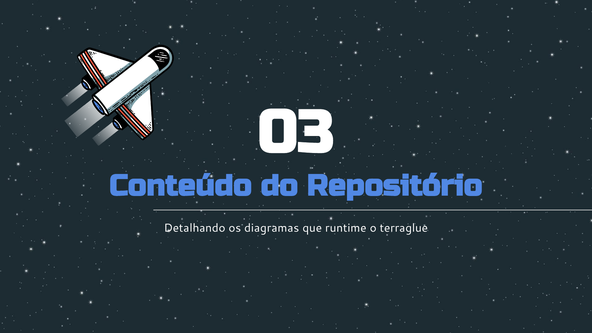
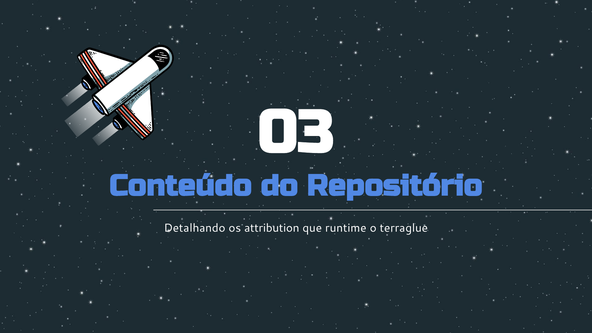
diagramas: diagramas -> attribution
